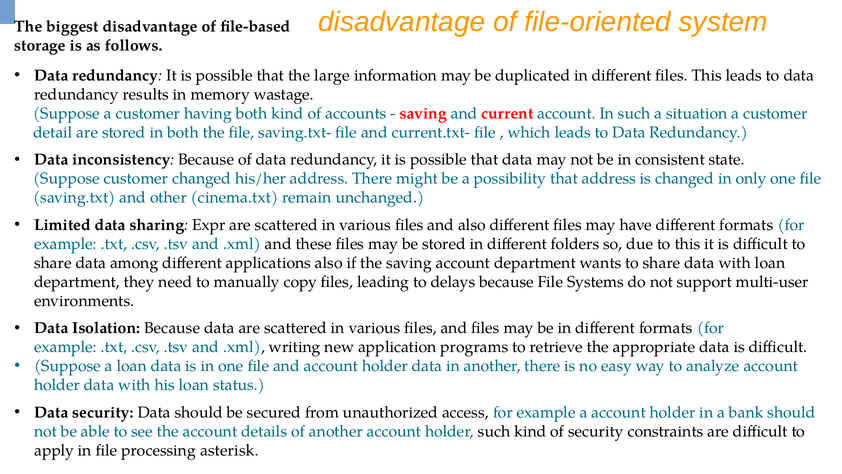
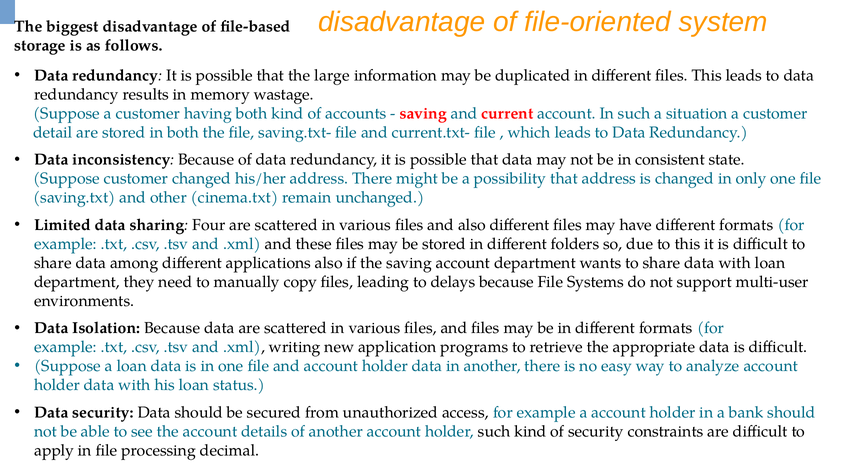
Expr: Expr -> Four
asterisk: asterisk -> decimal
